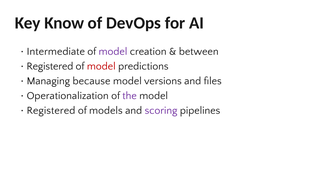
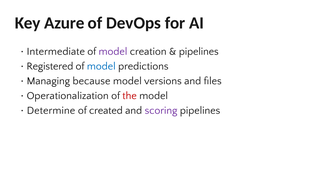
Know: Know -> Azure
between at (199, 52): between -> pipelines
model at (101, 66) colour: red -> blue
the colour: purple -> red
Registered at (51, 111): Registered -> Determine
models: models -> created
